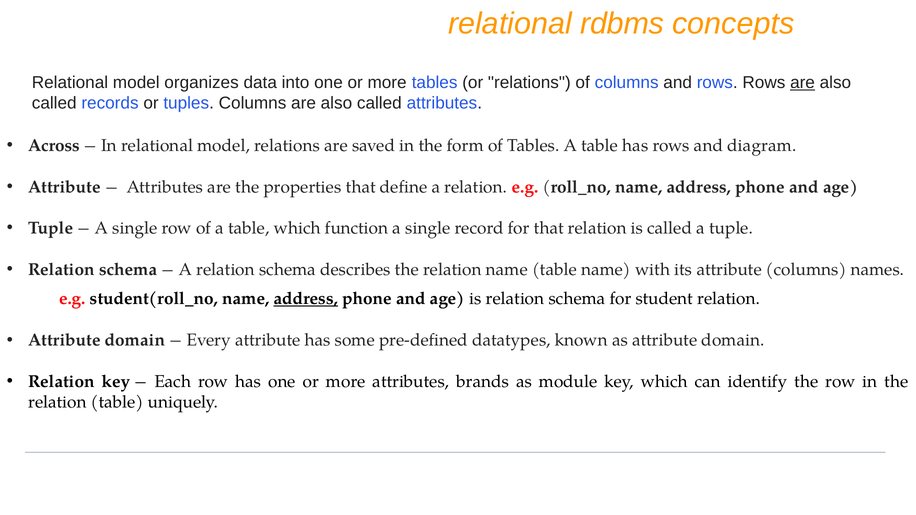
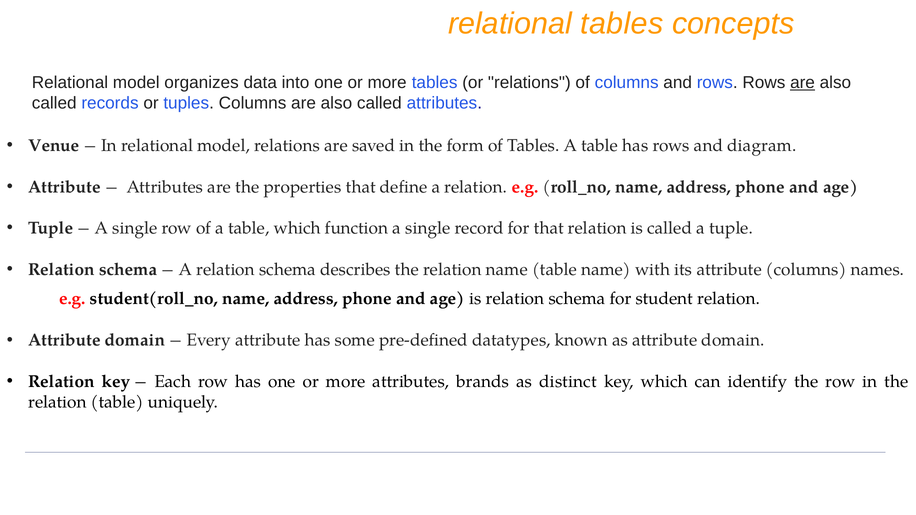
relational rdbms: rdbms -> tables
Across: Across -> Venue
address at (306, 299) underline: present -> none
module: module -> distinct
